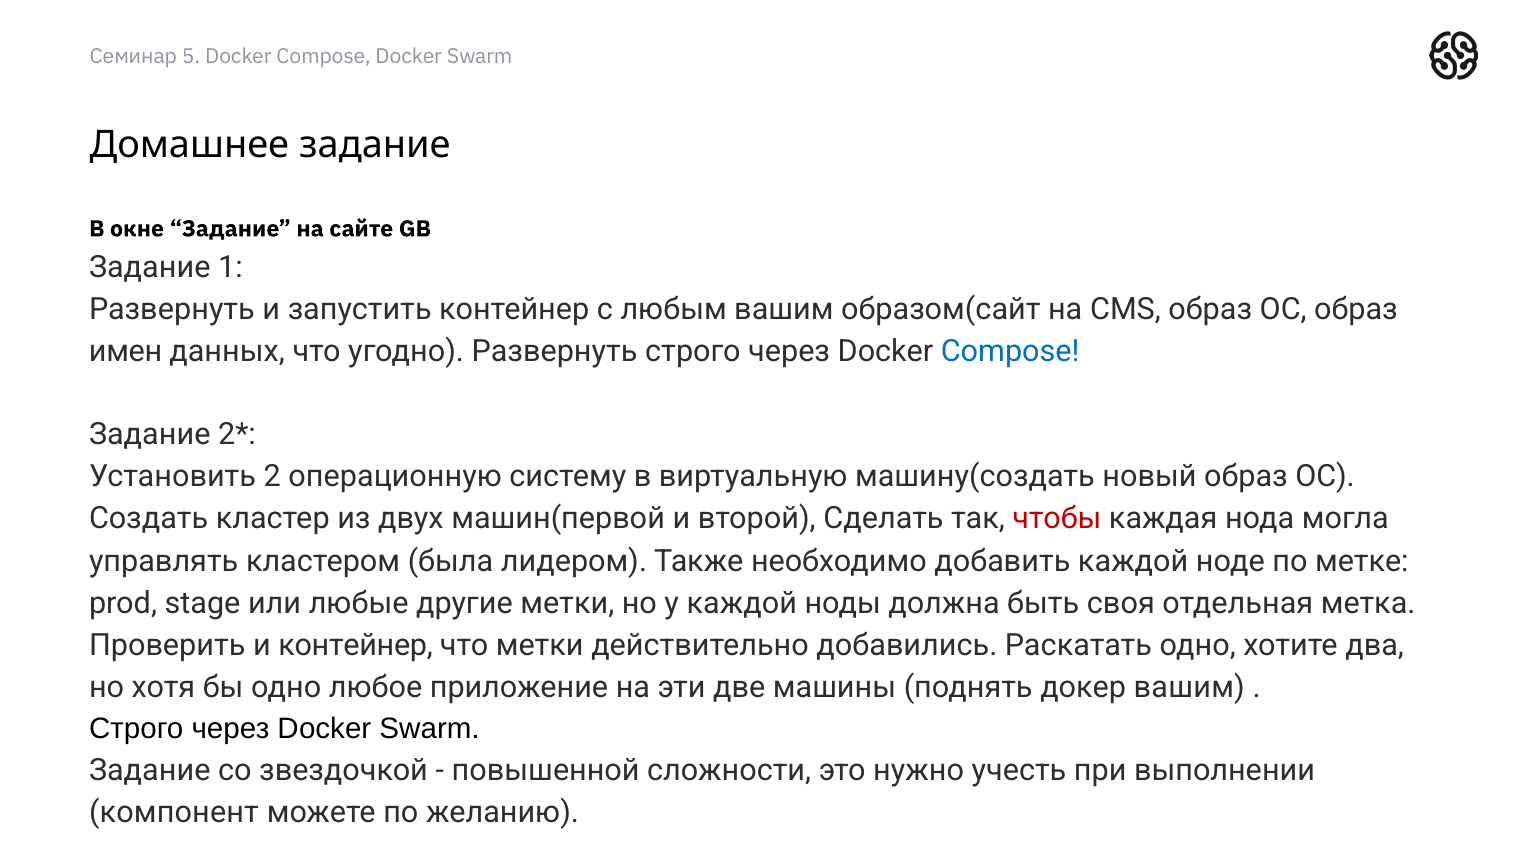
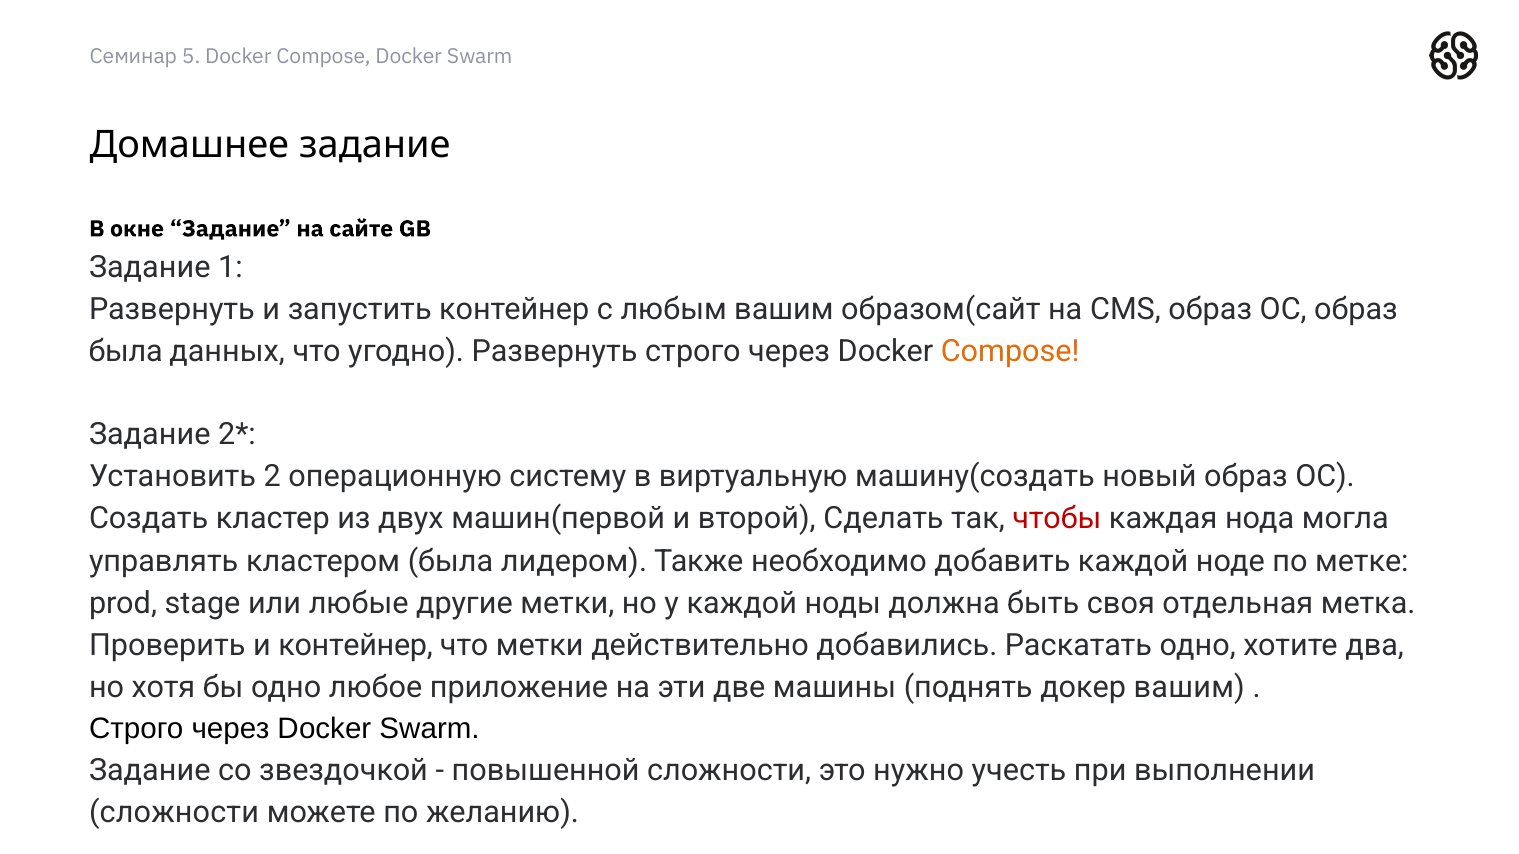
имен at (126, 352): имен -> была
Compose at (1010, 352) colour: blue -> orange
компонент at (174, 813): компонент -> сложности
